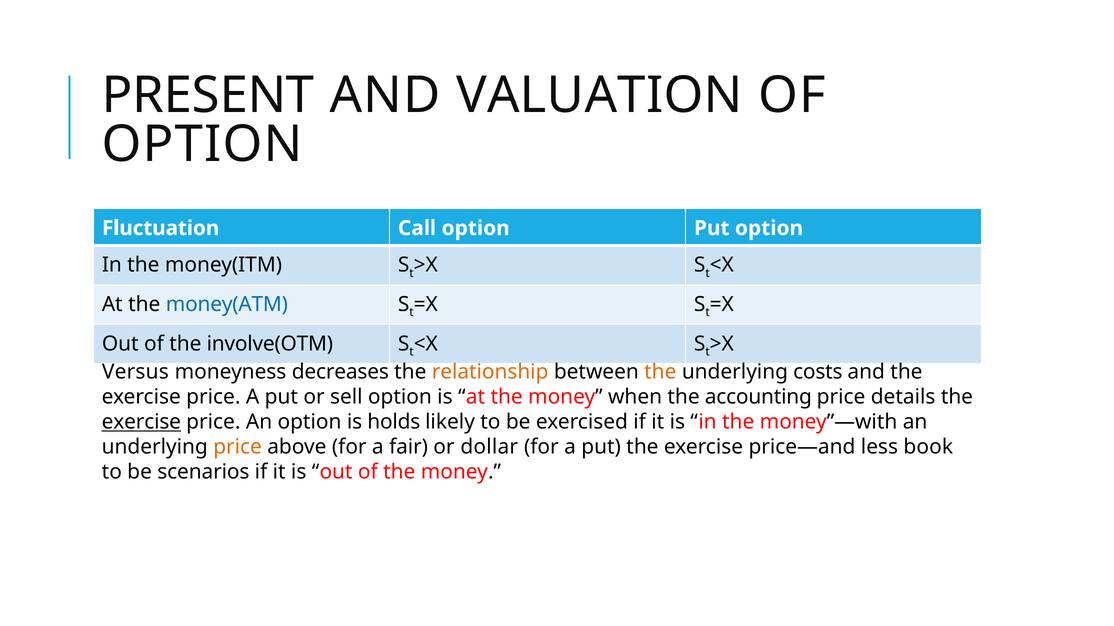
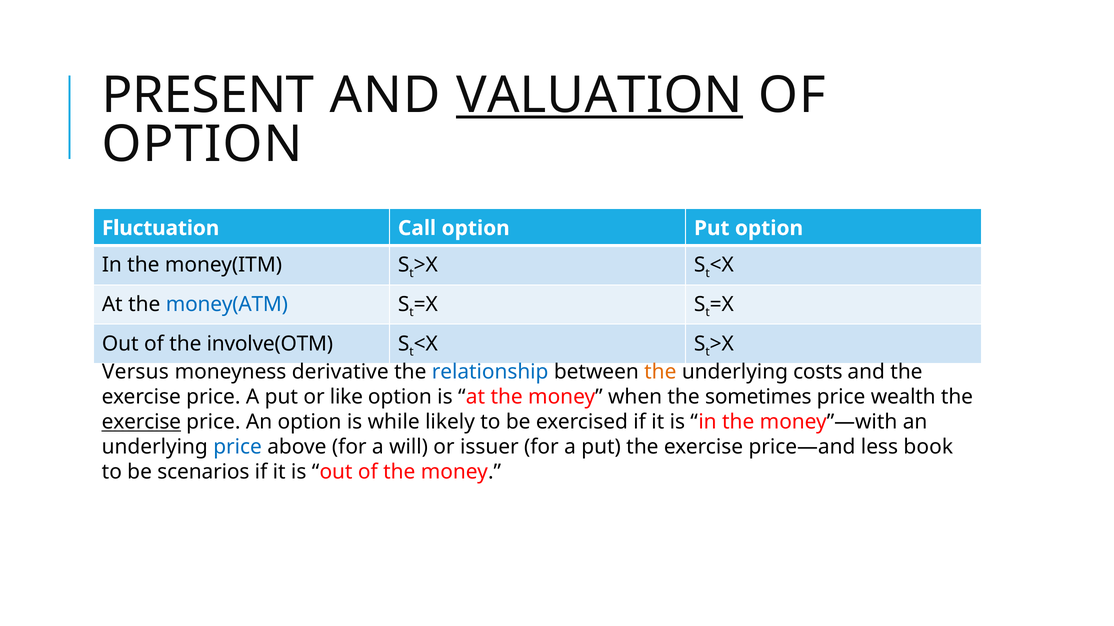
VALUATION underline: none -> present
decreases: decreases -> derivative
relationship colour: orange -> blue
sell: sell -> like
accounting: accounting -> sometimes
details: details -> wealth
holds: holds -> while
price at (238, 447) colour: orange -> blue
fair: fair -> will
dollar: dollar -> issuer
